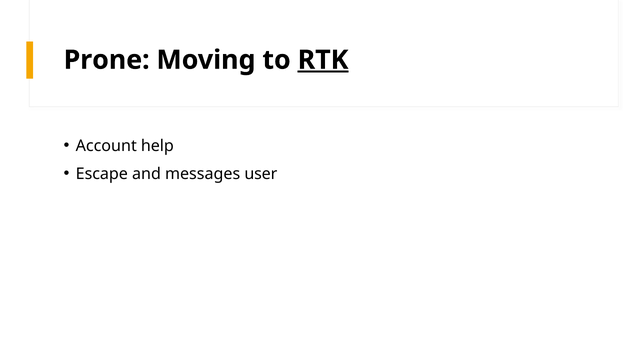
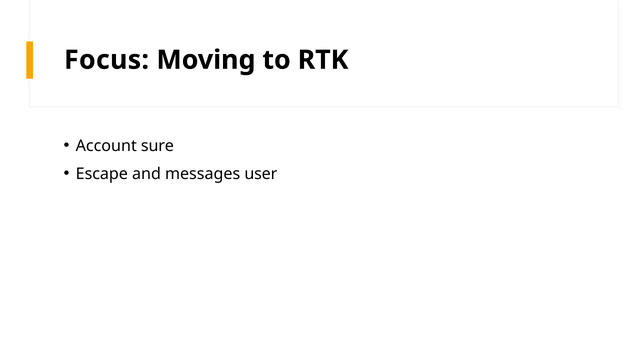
Prone: Prone -> Focus
RTK underline: present -> none
help: help -> sure
